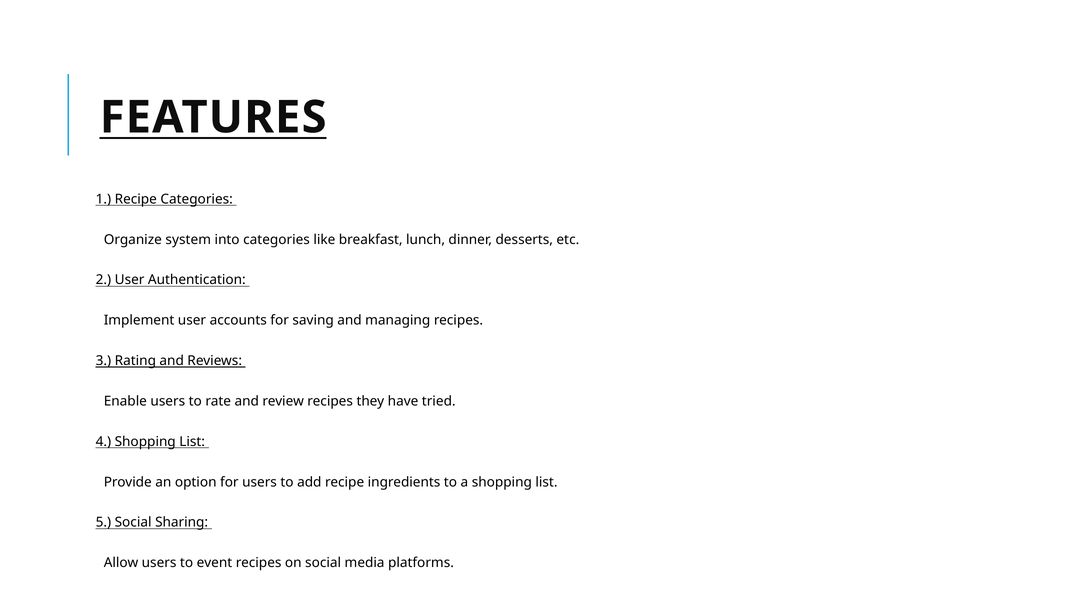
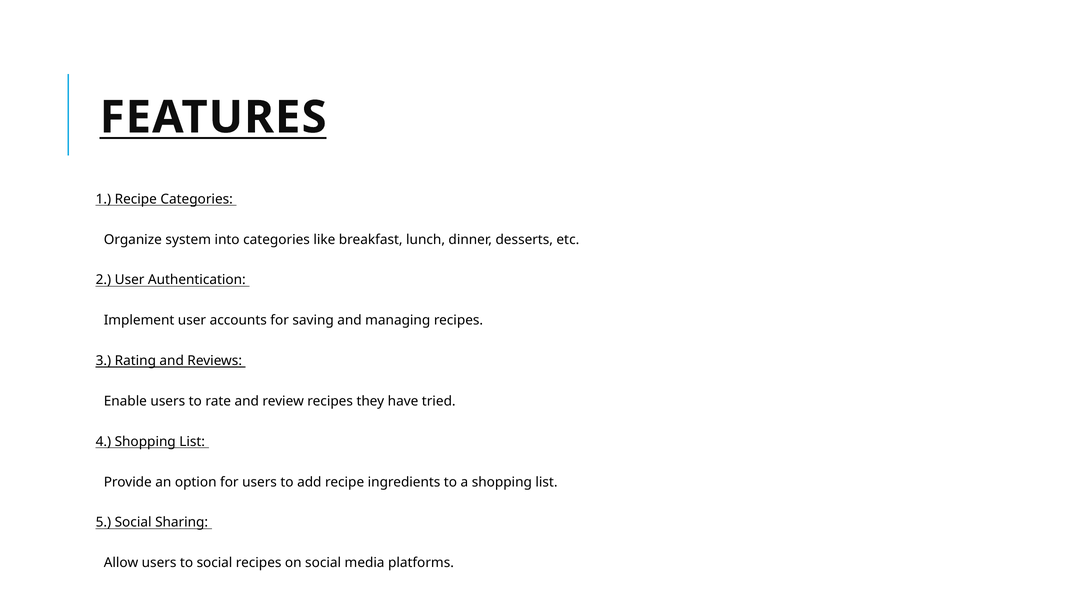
to event: event -> social
